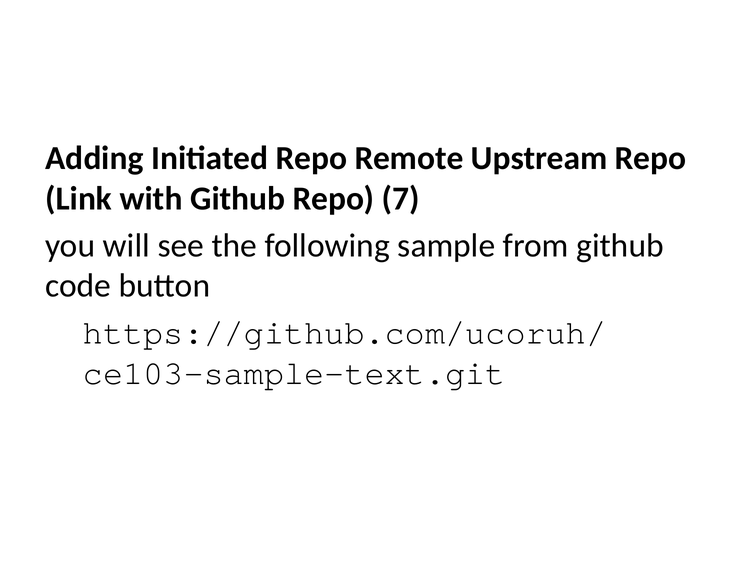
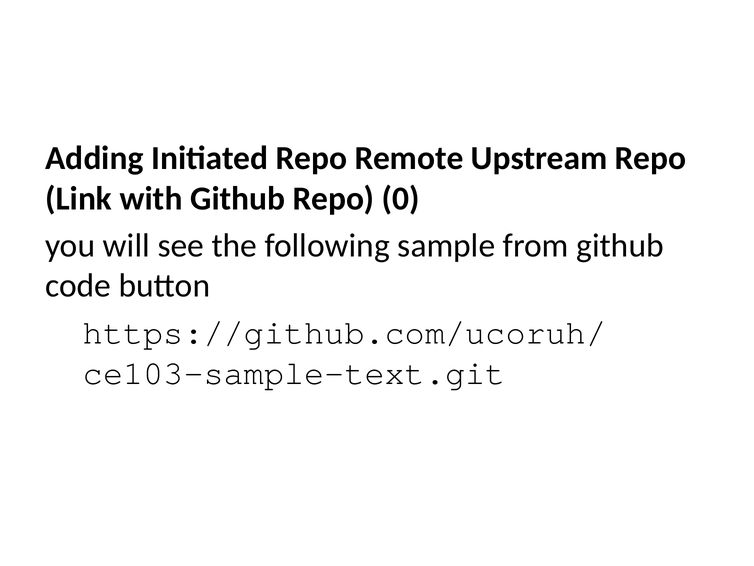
7: 7 -> 0
